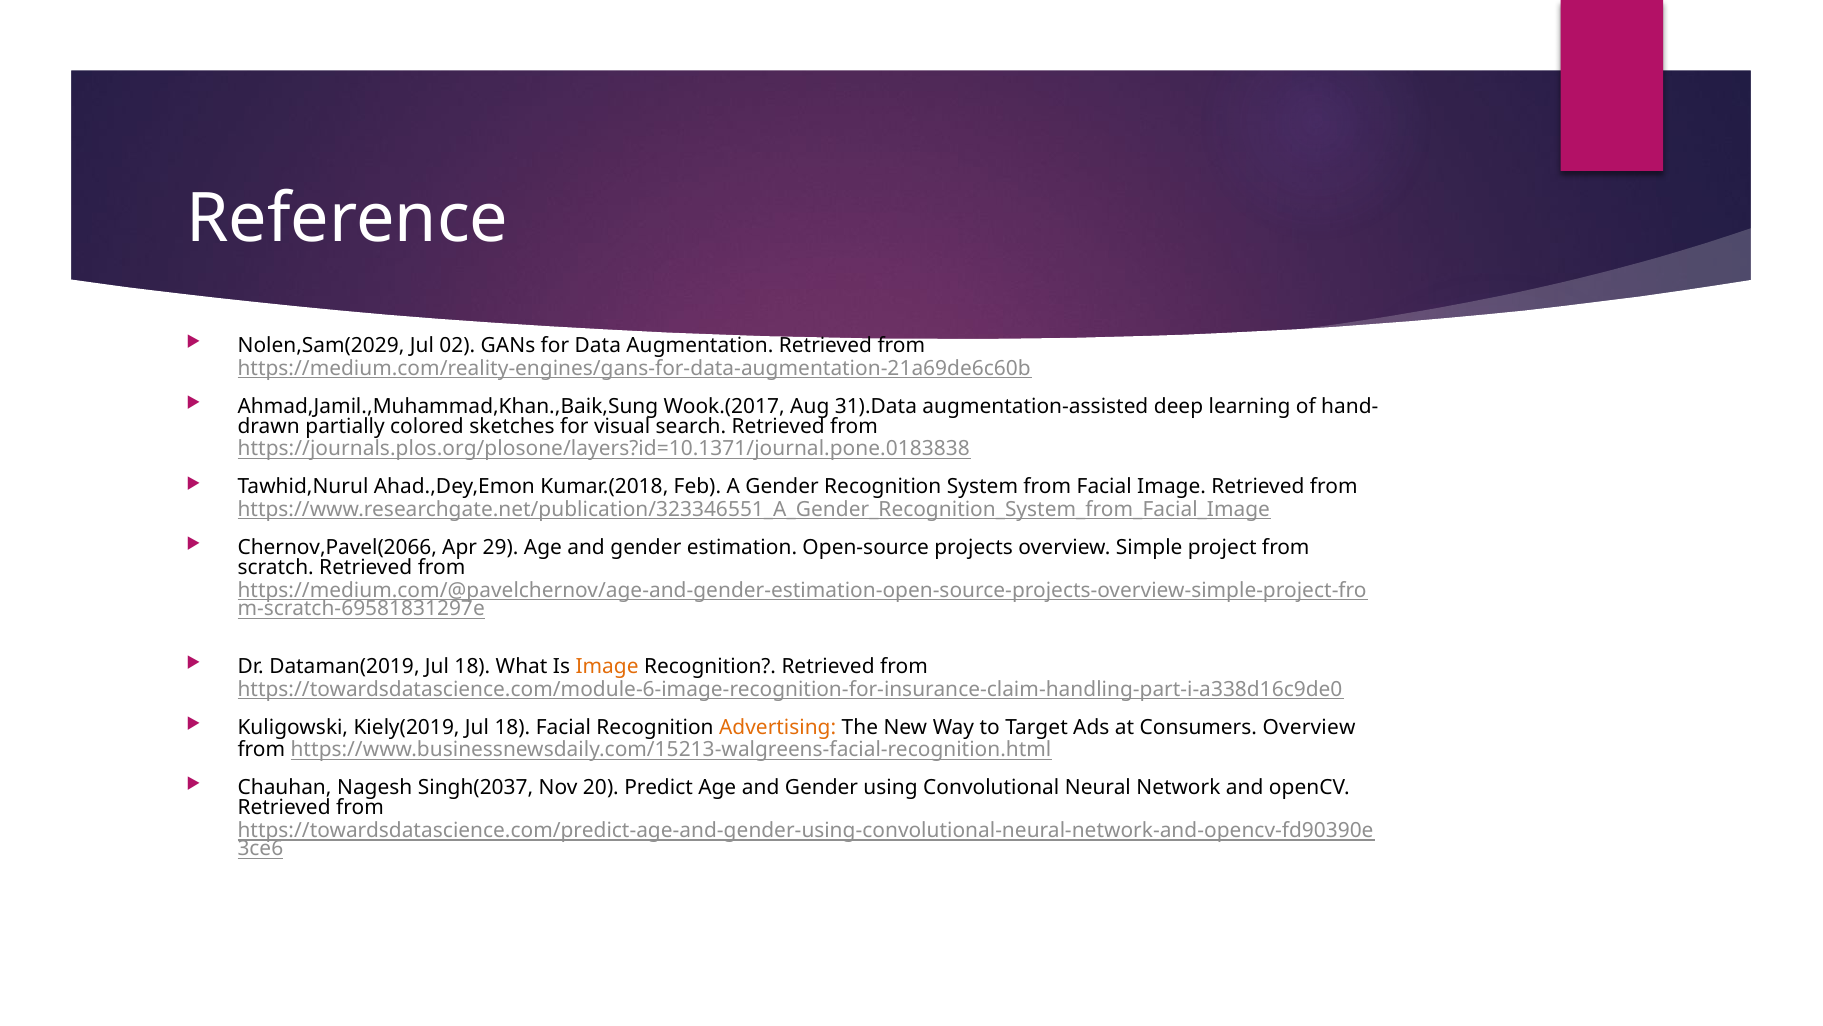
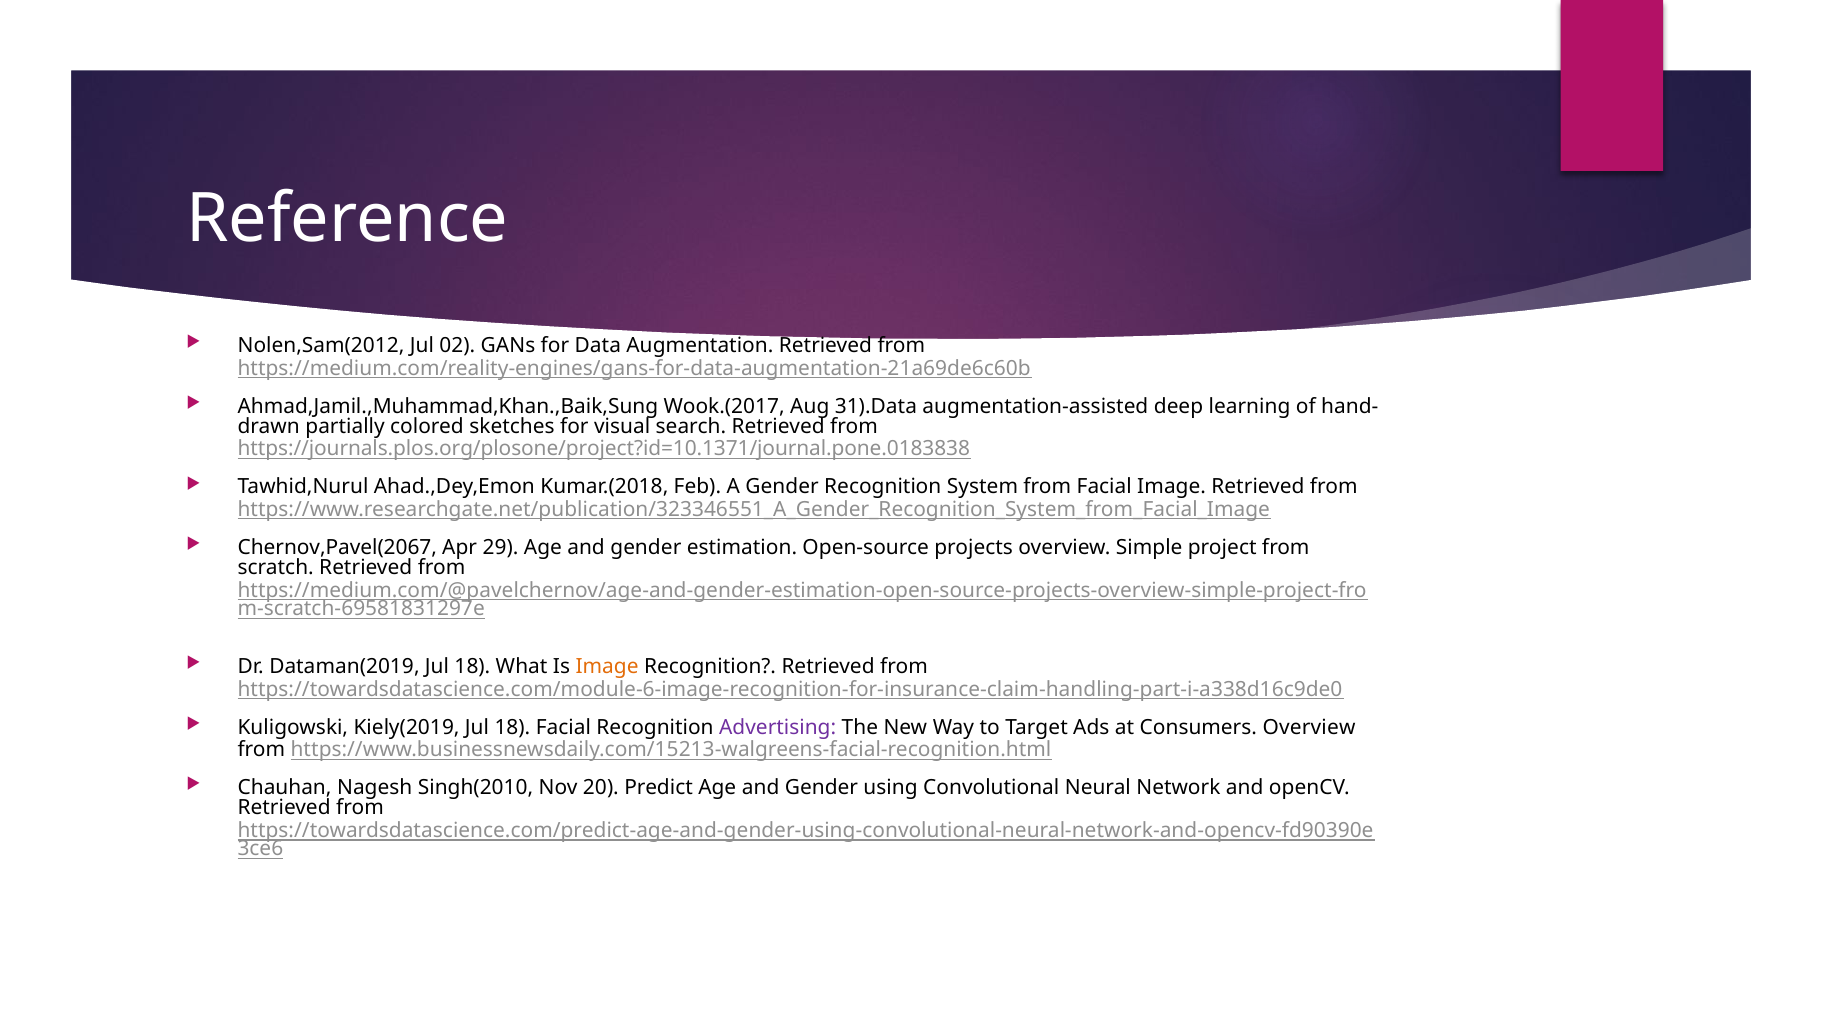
Nolen,Sam(2029: Nolen,Sam(2029 -> Nolen,Sam(2012
https://journals.plos.org/plosone/layers?id=10.1371/journal.pone.0183838: https://journals.plos.org/plosone/layers?id=10.1371/journal.pone.0183838 -> https://journals.plos.org/plosone/project?id=10.1371/journal.pone.0183838
Chernov,Pavel(2066: Chernov,Pavel(2066 -> Chernov,Pavel(2067
Advertising colour: orange -> purple
Singh(2037: Singh(2037 -> Singh(2010
